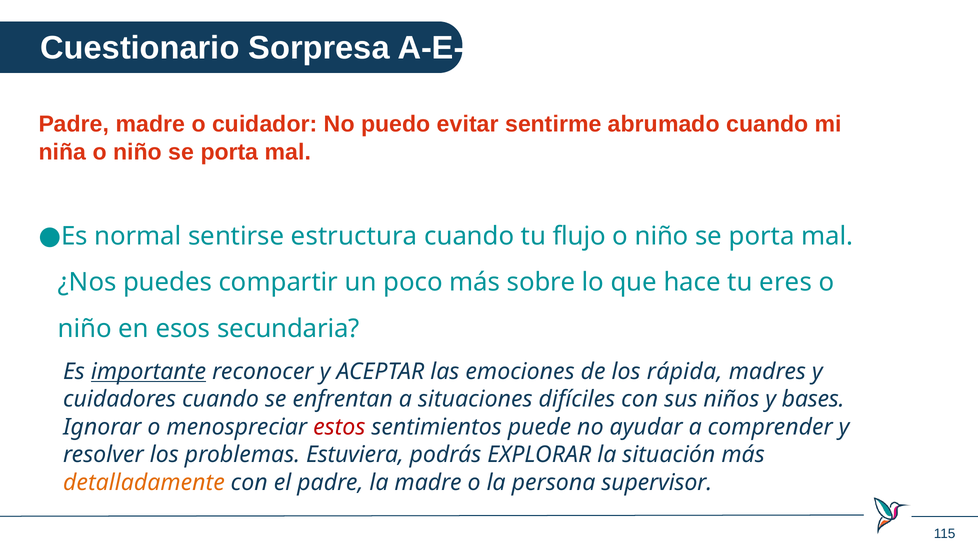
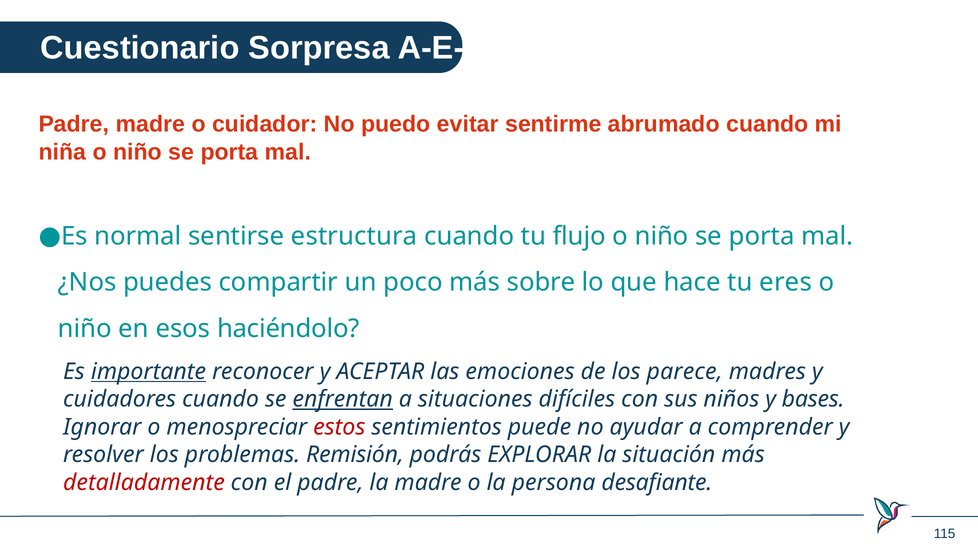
secundaria: secundaria -> haciéndolo
rápida: rápida -> parece
enfrentan underline: none -> present
Estuviera: Estuviera -> Remisión
detalladamente colour: orange -> red
supervisor: supervisor -> desafiante
